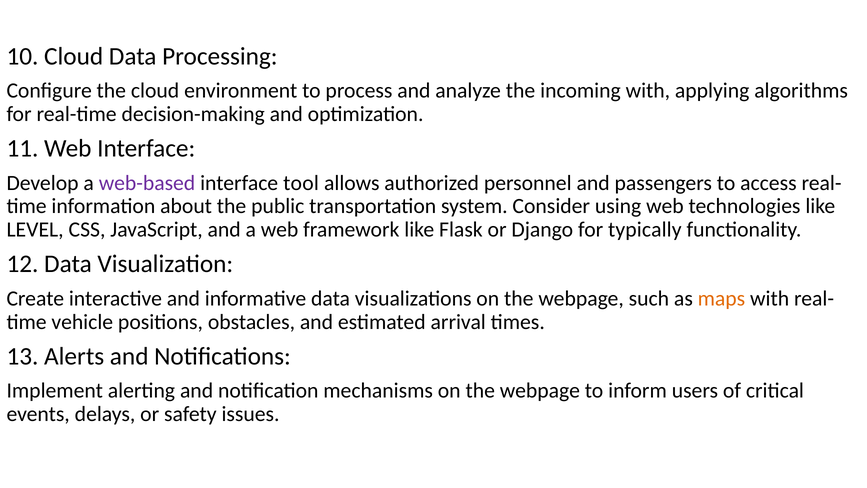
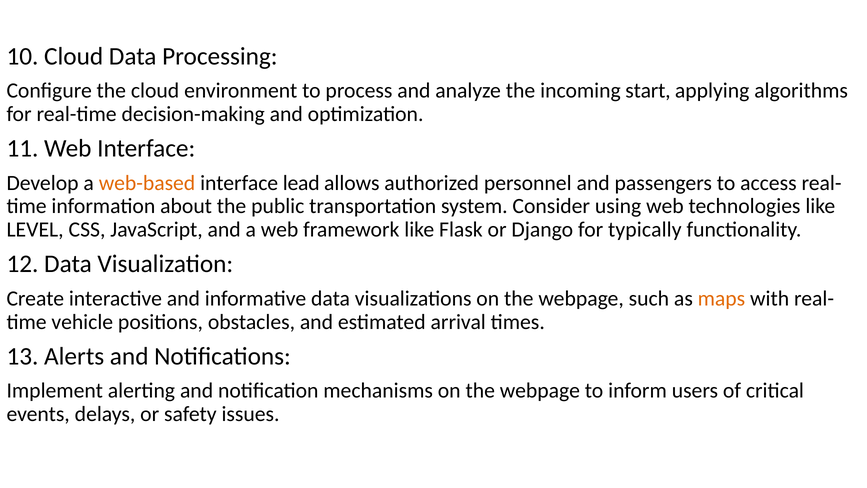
incoming with: with -> start
web-based colour: purple -> orange
tool: tool -> lead
